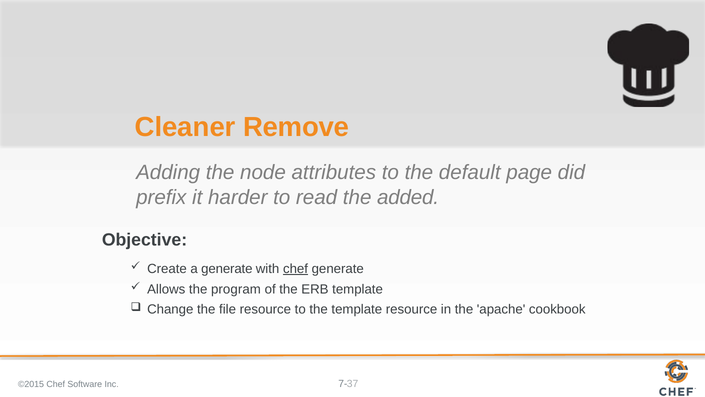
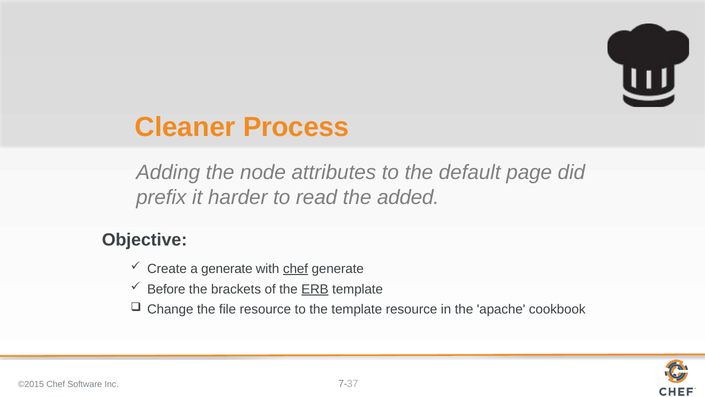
Remove: Remove -> Process
Allows: Allows -> Before
program: program -> brackets
ERB underline: none -> present
